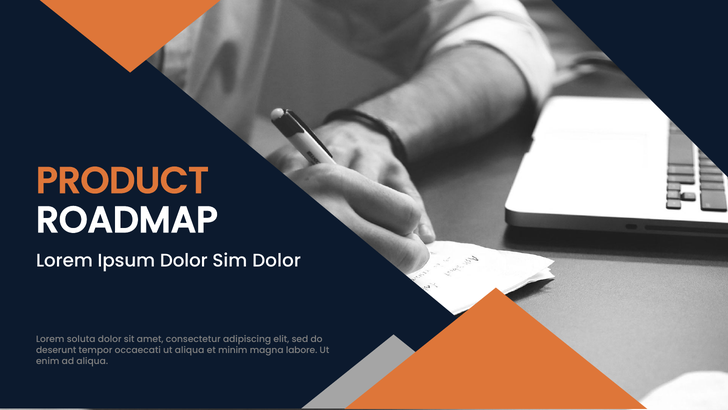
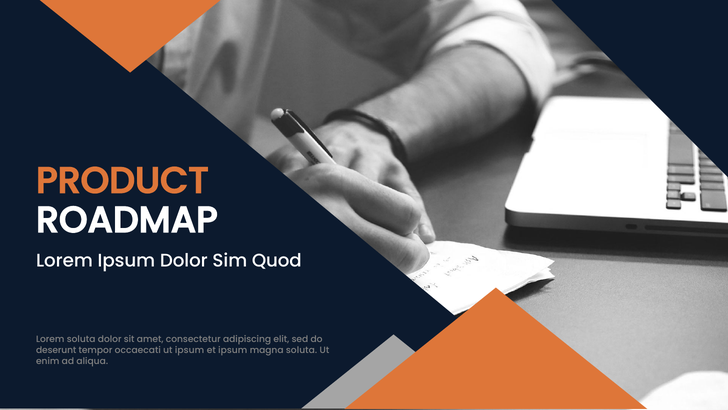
Sim Dolor: Dolor -> Quod
ut aliqua: aliqua -> ipsum
et minim: minim -> ipsum
magna labore: labore -> soluta
